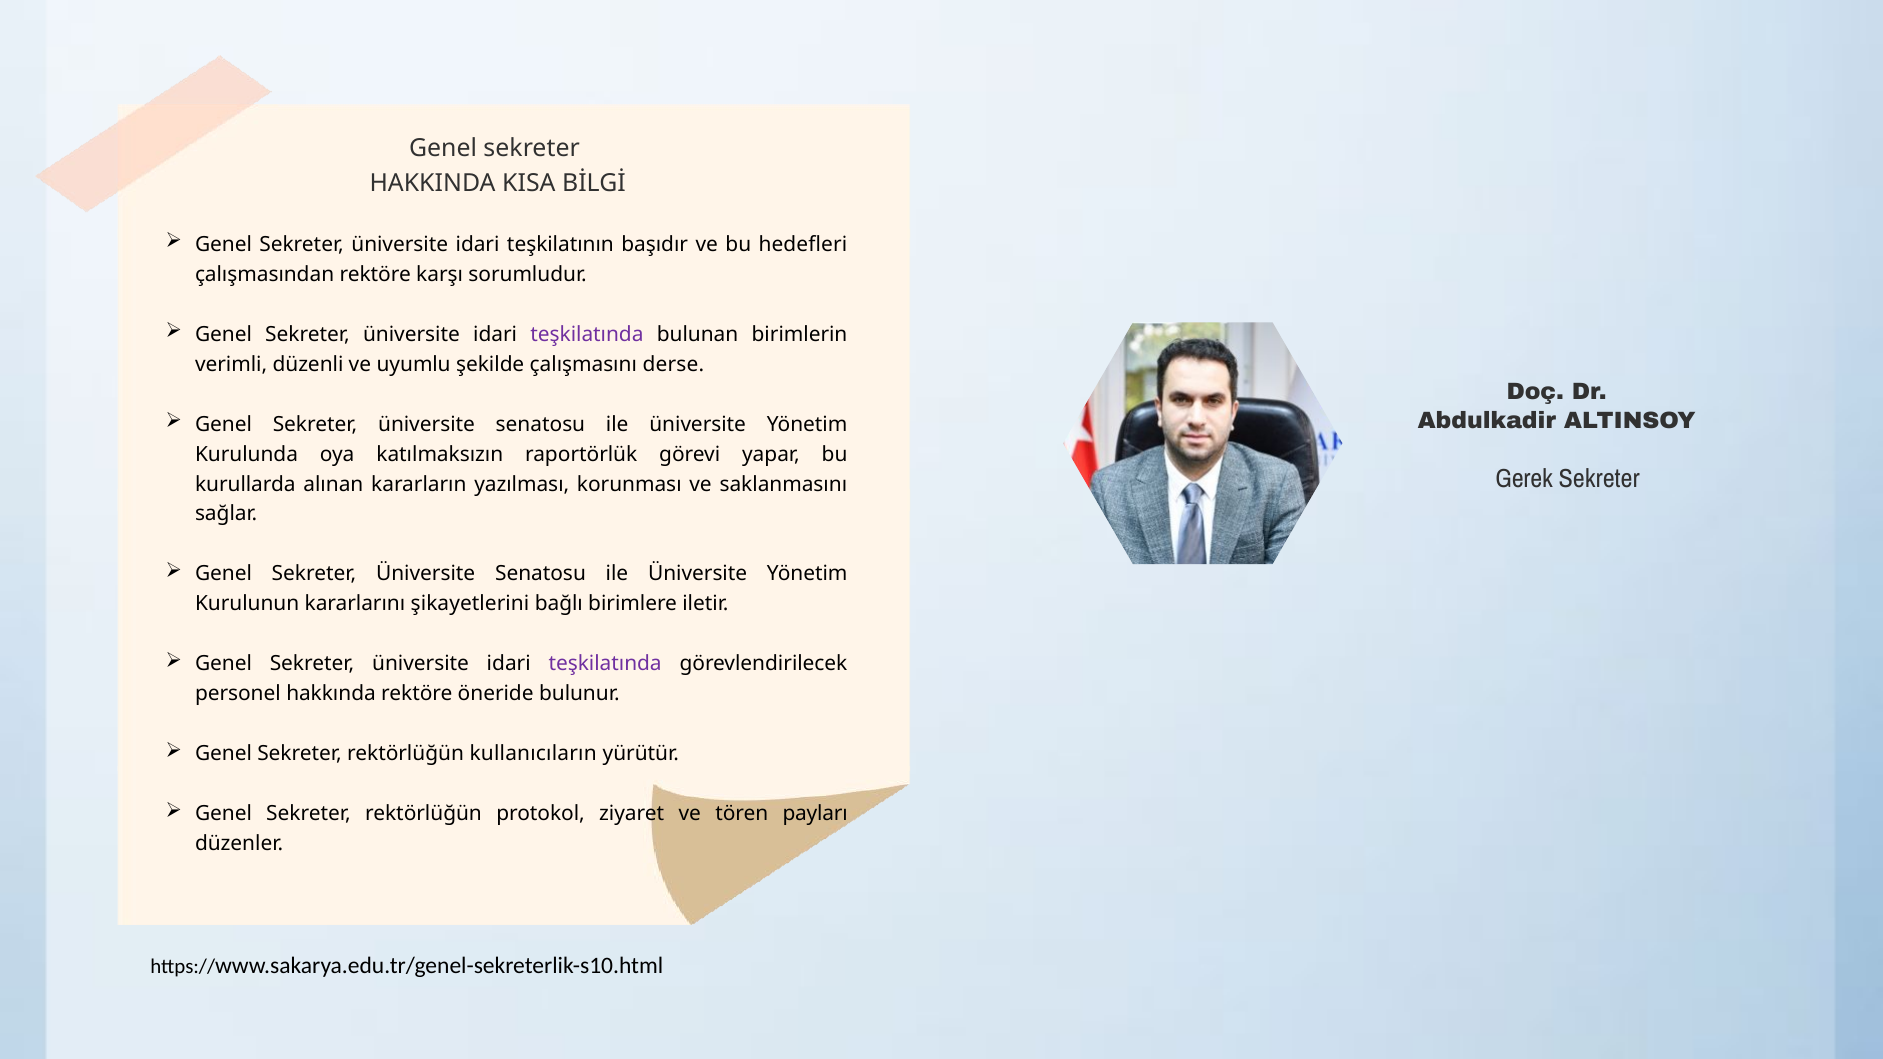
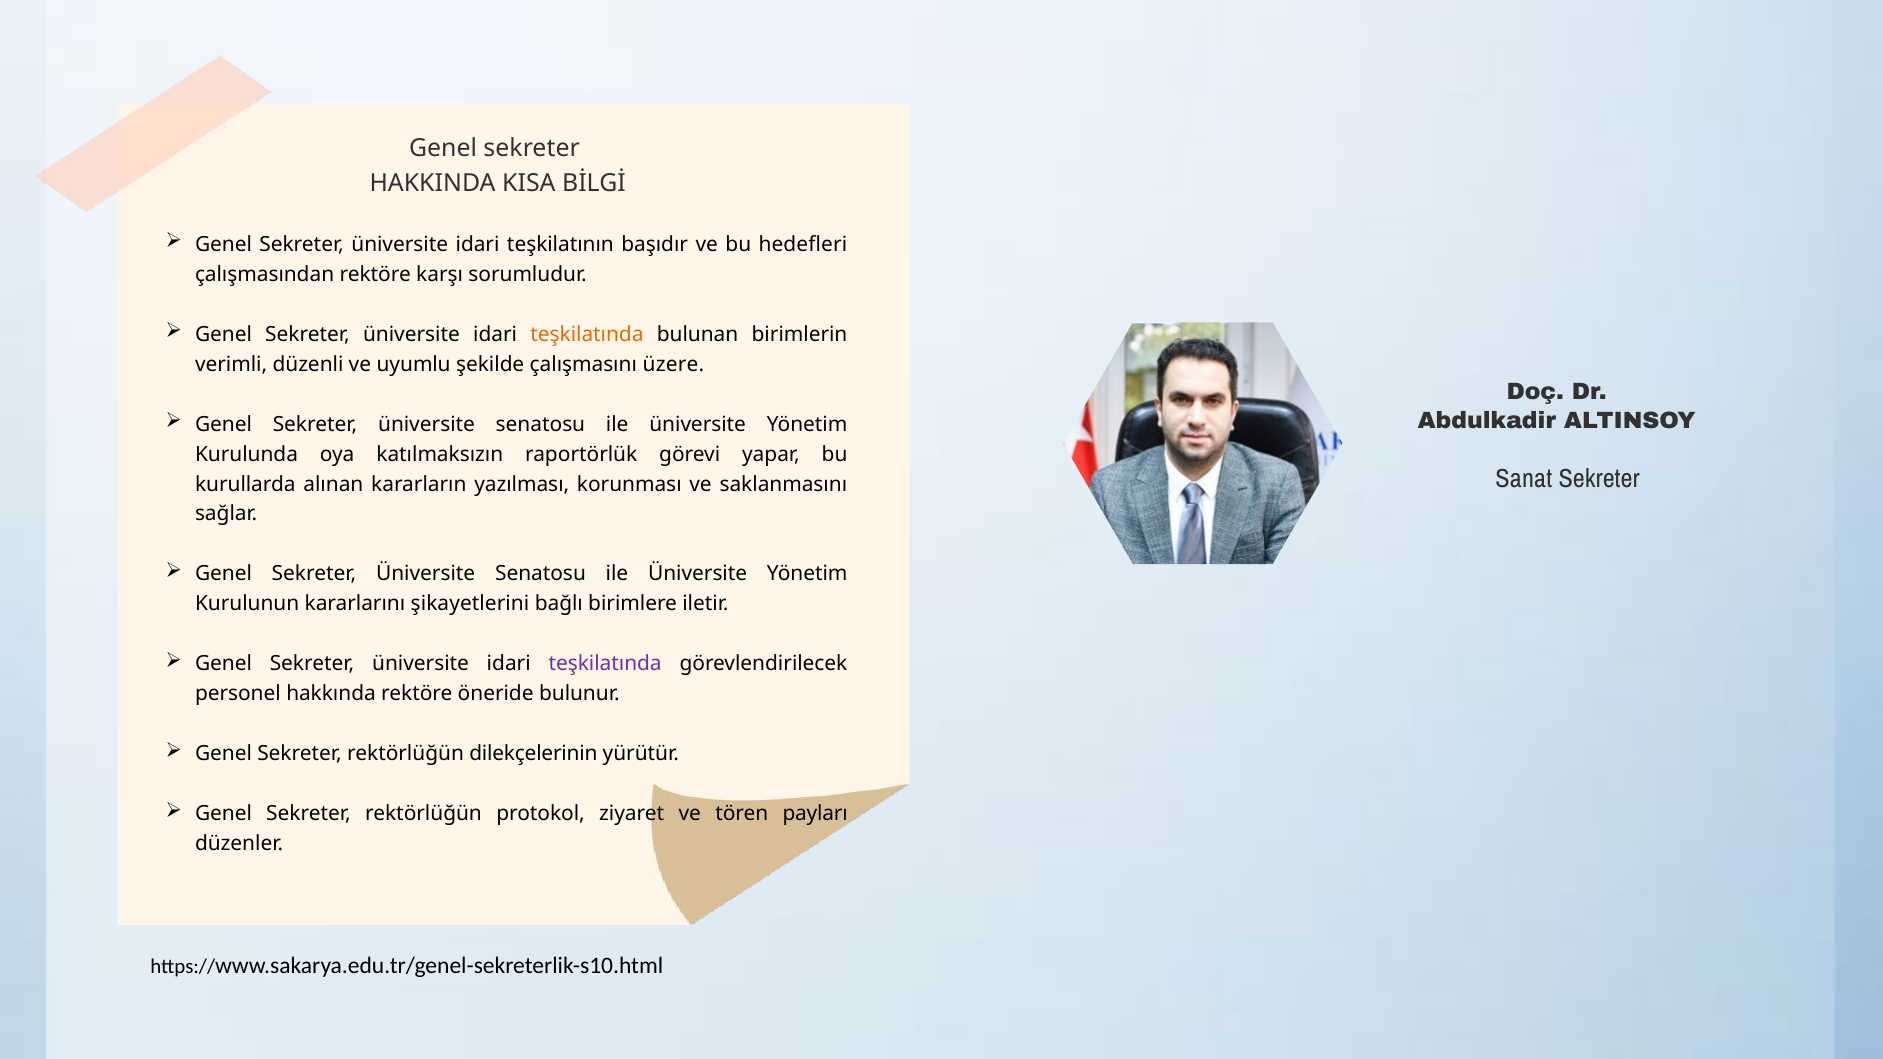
teşkilatında at (587, 334) colour: purple -> orange
derse: derse -> üzere
Gerek: Gerek -> Sanat
kullanıcıların: kullanıcıların -> dilekçelerinin
